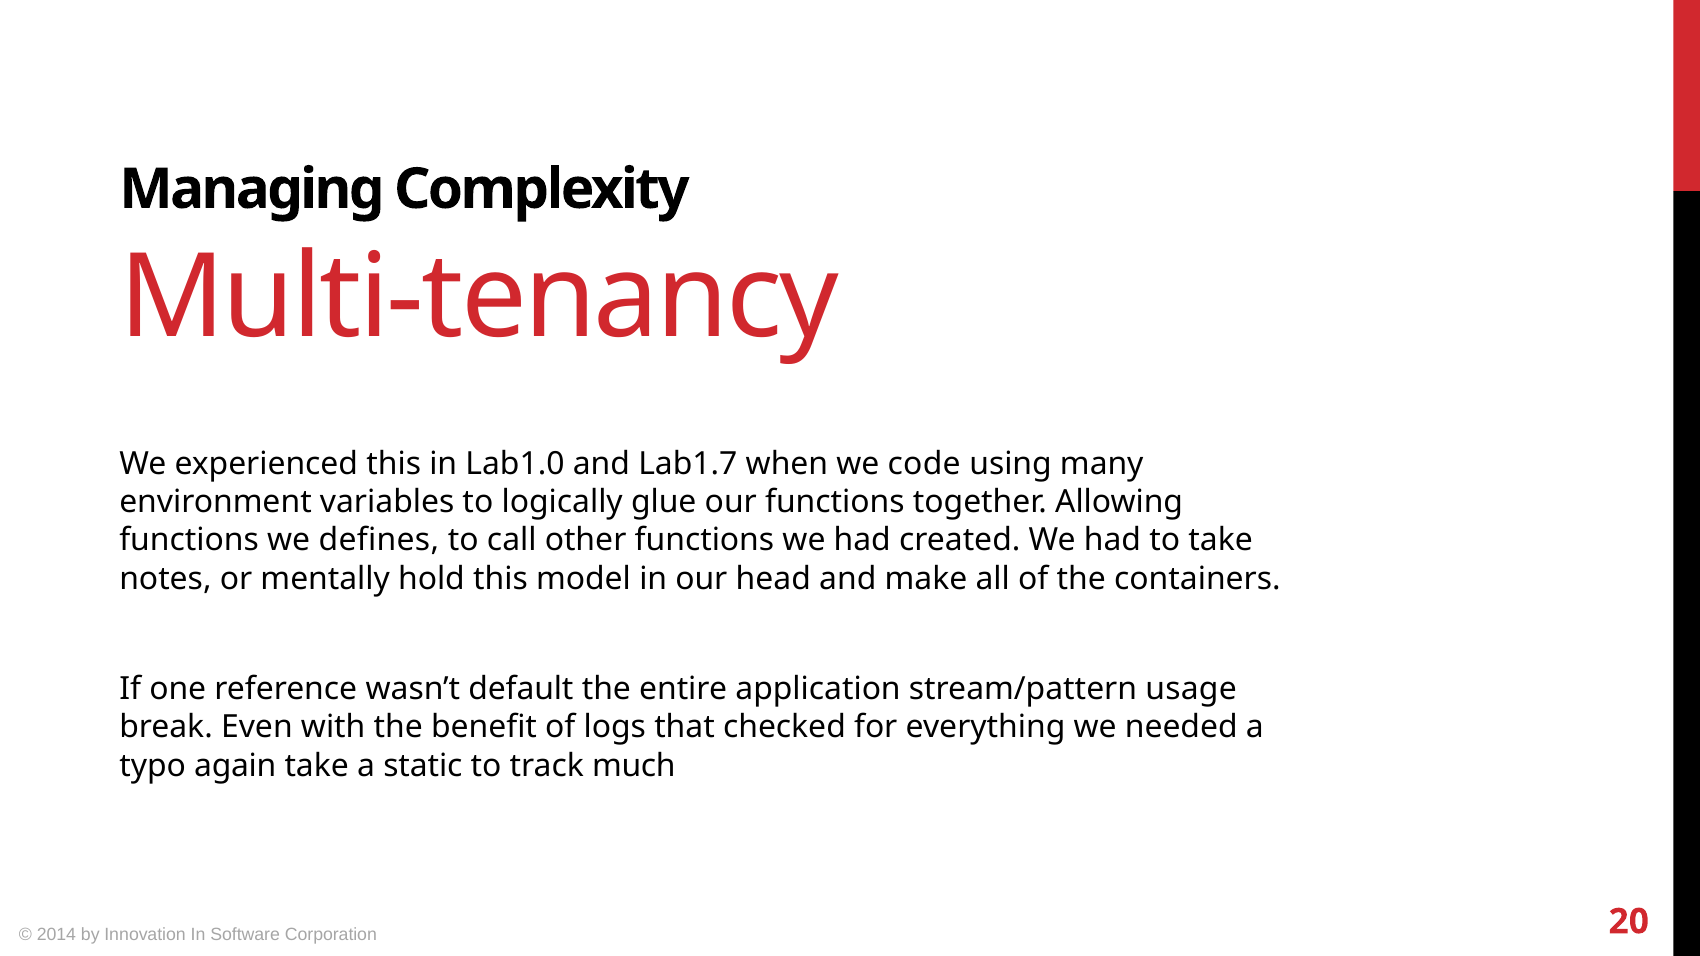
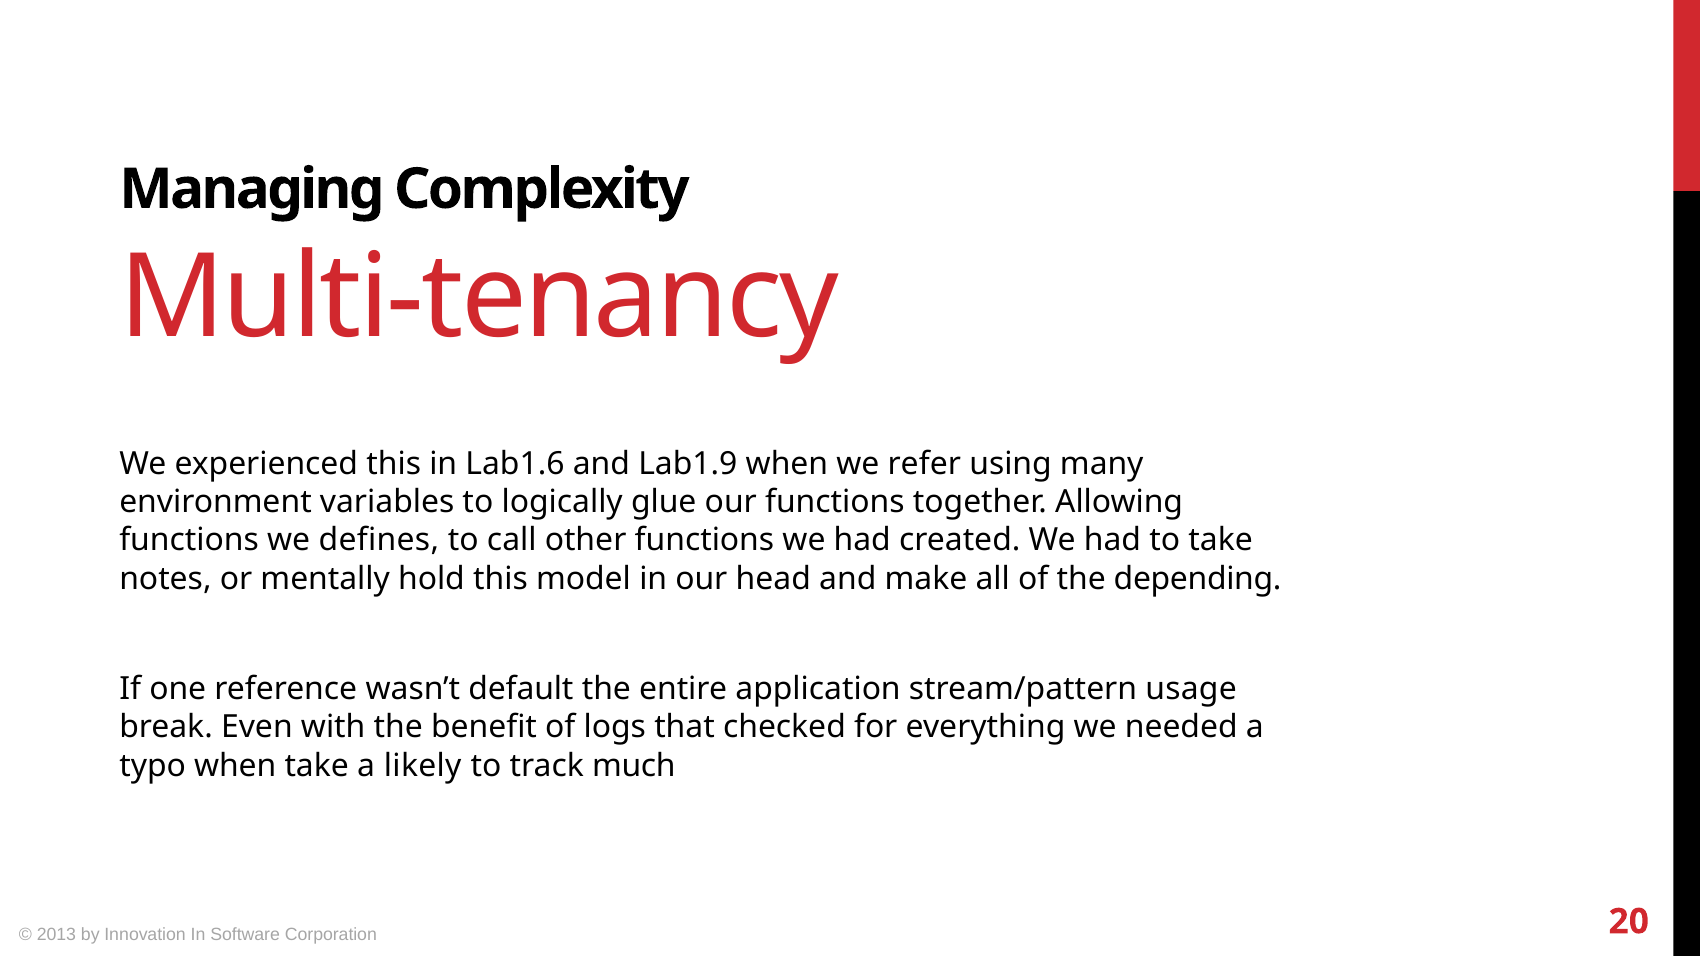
Lab1.0: Lab1.0 -> Lab1.6
Lab1.7: Lab1.7 -> Lab1.9
code: code -> refer
containers: containers -> depending
typo again: again -> when
static: static -> likely
2014: 2014 -> 2013
